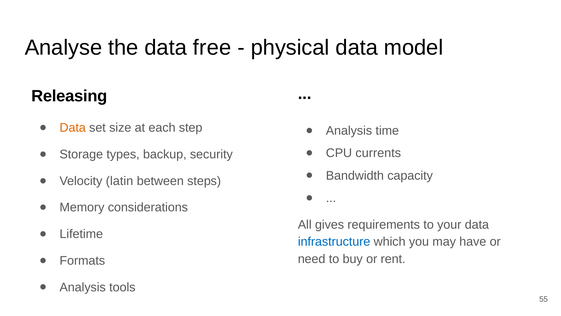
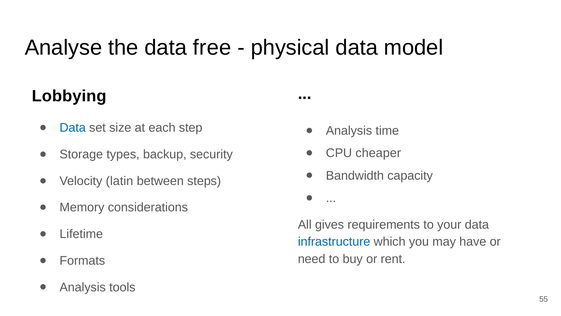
Releasing: Releasing -> Lobbying
Data at (73, 128) colour: orange -> blue
currents: currents -> cheaper
